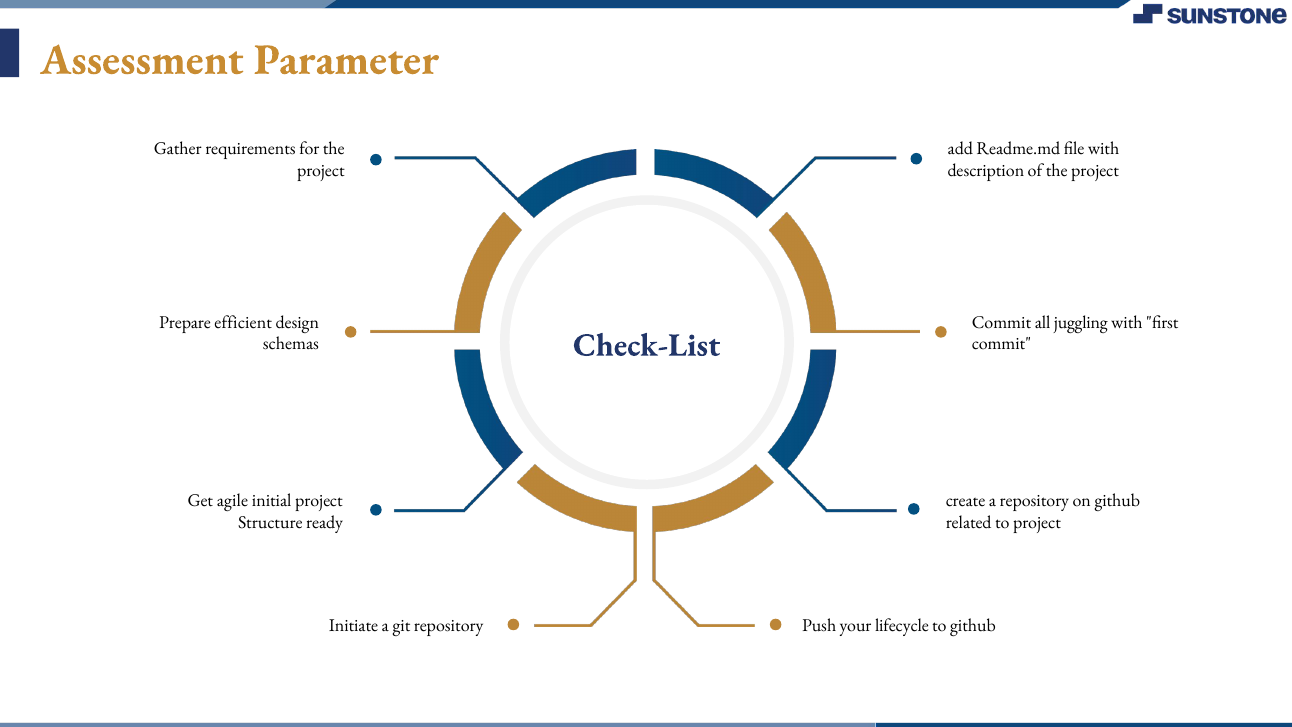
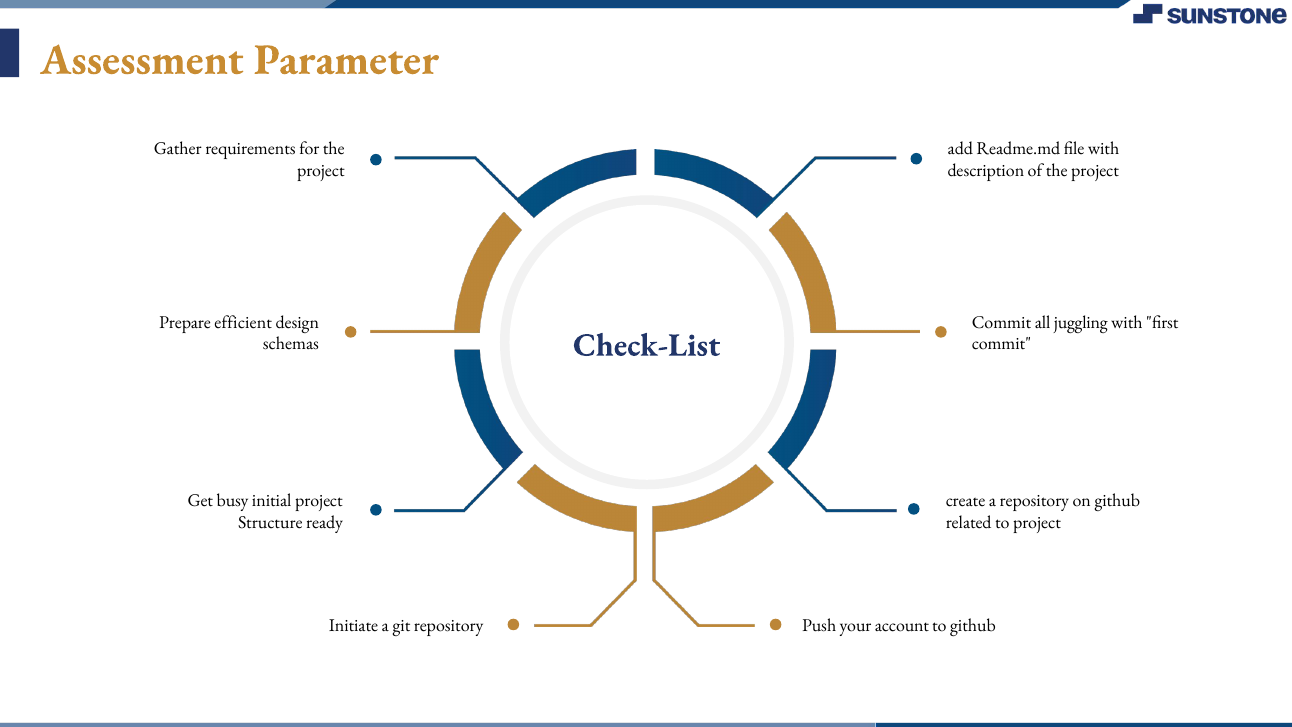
agile: agile -> busy
lifecycle: lifecycle -> account
